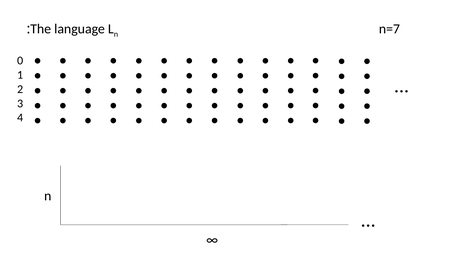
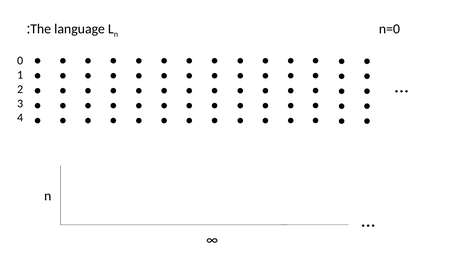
n=7: n=7 -> n=0
